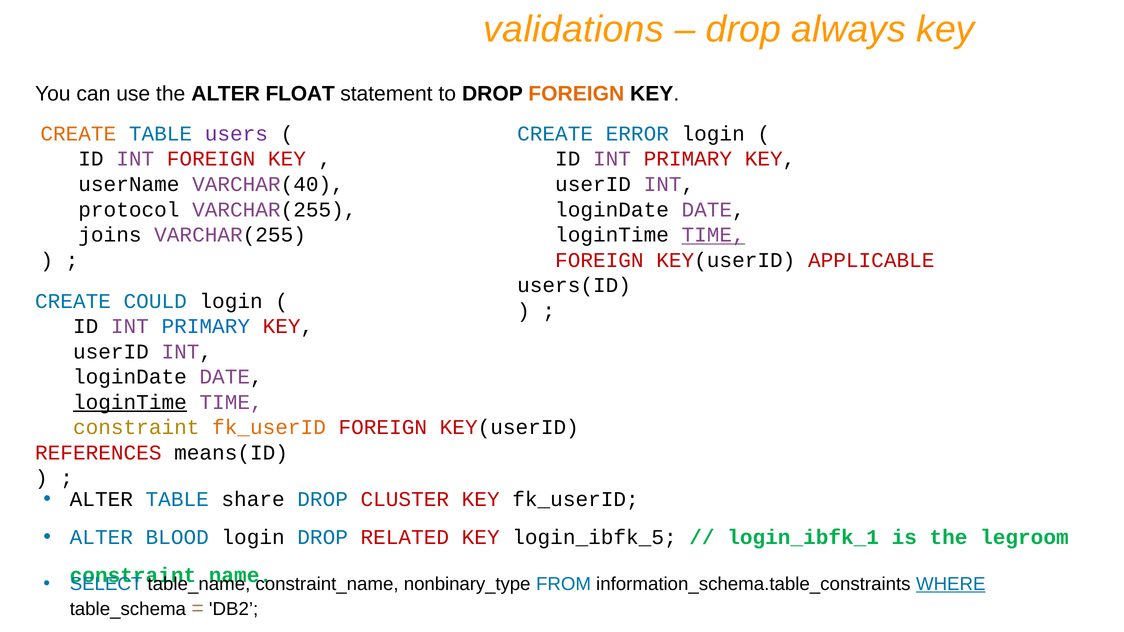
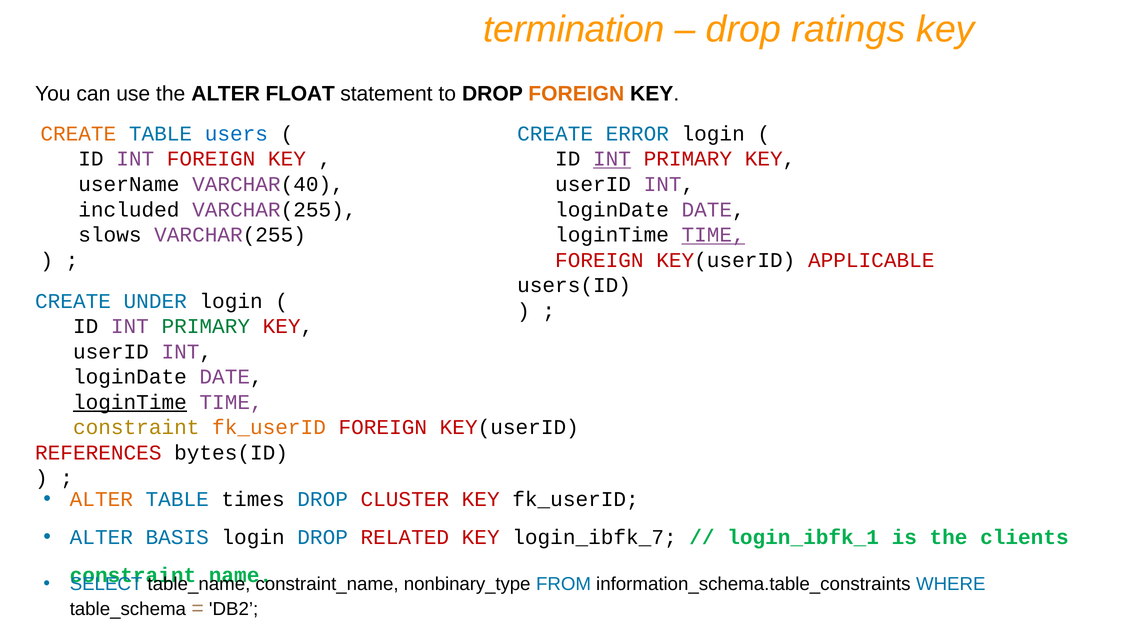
validations: validations -> termination
always: always -> ratings
users colour: purple -> blue
INT at (612, 159) underline: none -> present
protocol: protocol -> included
joins: joins -> slows
COULD: COULD -> UNDER
PRIMARY at (206, 326) colour: blue -> green
means(ID: means(ID -> bytes(ID
ALTER at (101, 500) colour: black -> orange
share: share -> times
BLOOD: BLOOD -> BASIS
login_ibfk_5: login_ibfk_5 -> login_ibfk_7
legroom: legroom -> clients
WHERE underline: present -> none
